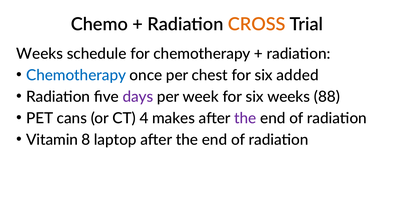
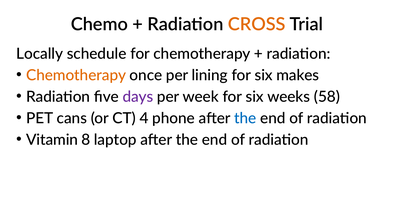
Weeks at (40, 54): Weeks -> Locally
Chemotherapy at (76, 75) colour: blue -> orange
chest: chest -> lining
added: added -> makes
88: 88 -> 58
makes: makes -> phone
the at (245, 118) colour: purple -> blue
